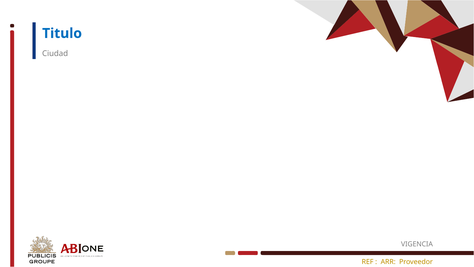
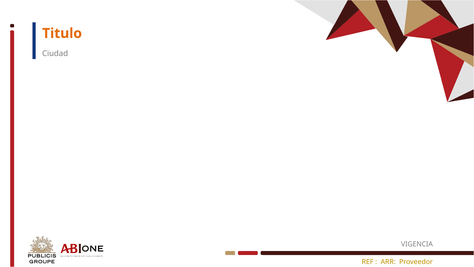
Titulo colour: blue -> orange
